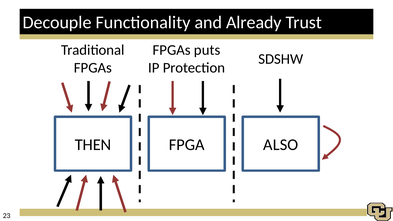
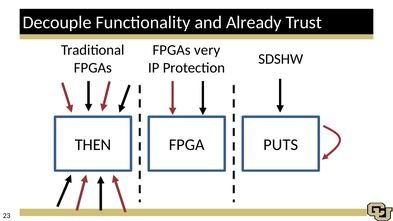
puts: puts -> very
ALSO: ALSO -> PUTS
